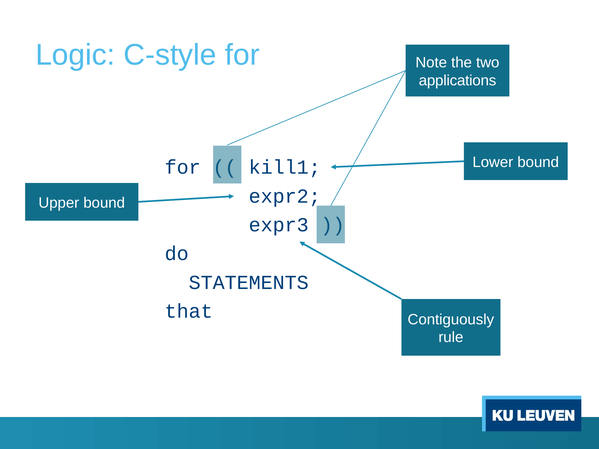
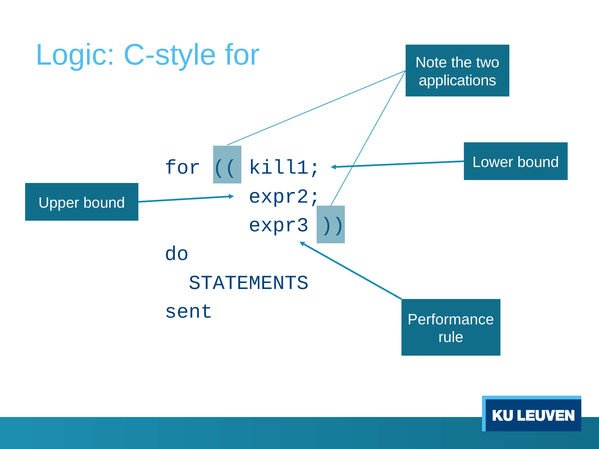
that: that -> sent
Contiguously: Contiguously -> Performance
